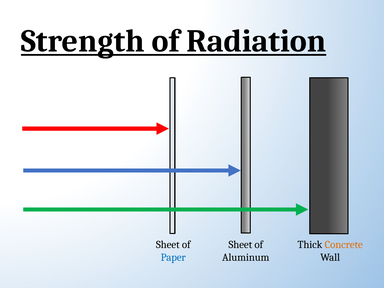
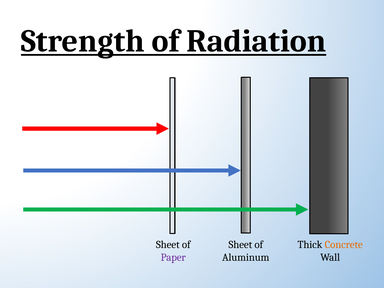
Paper colour: blue -> purple
